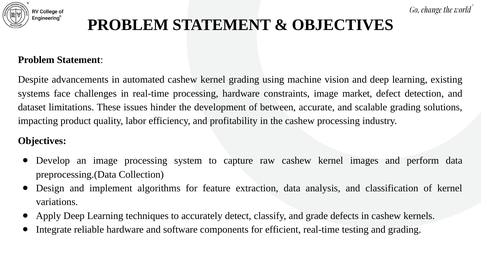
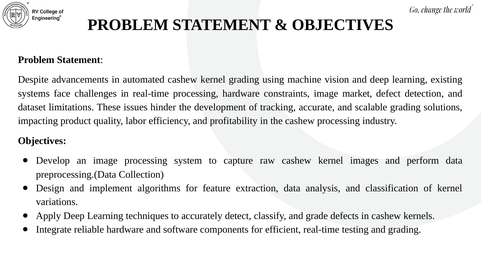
between: between -> tracking
